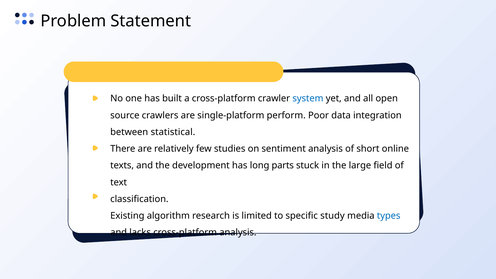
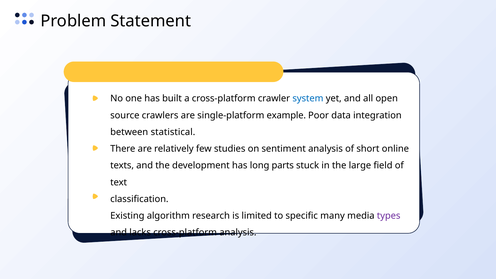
perform: perform -> example
study: study -> many
types colour: blue -> purple
